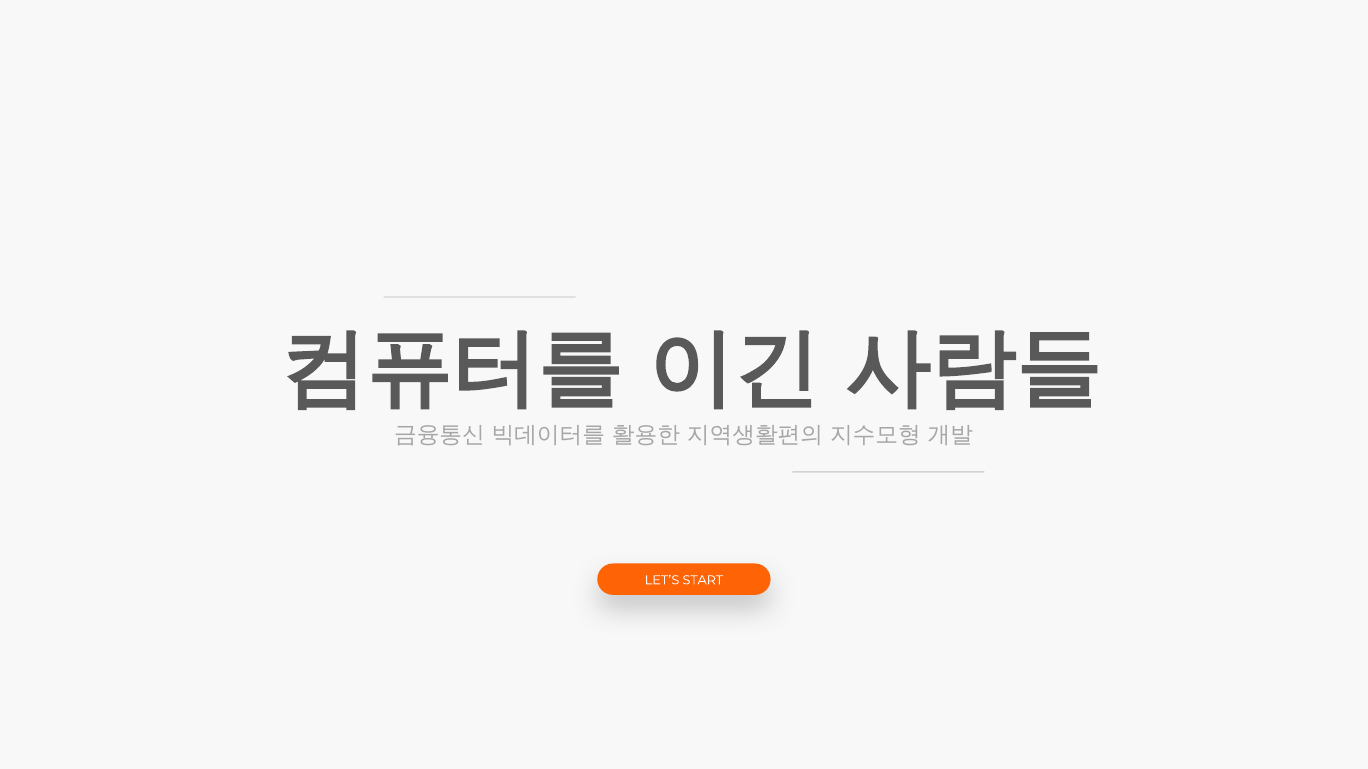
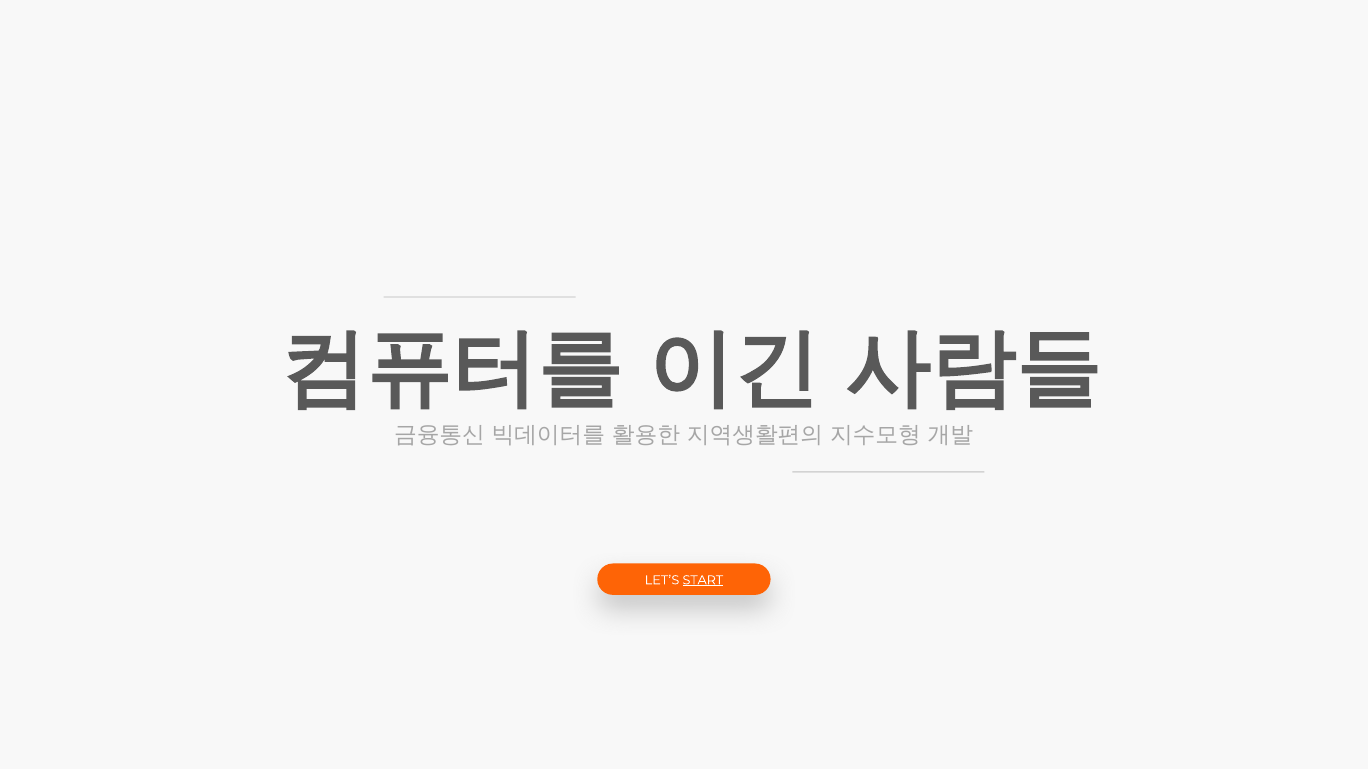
START underline: none -> present
